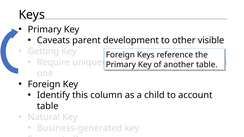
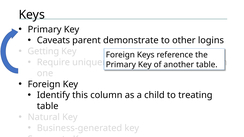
development: development -> demonstrate
visible: visible -> logins
account: account -> treating
